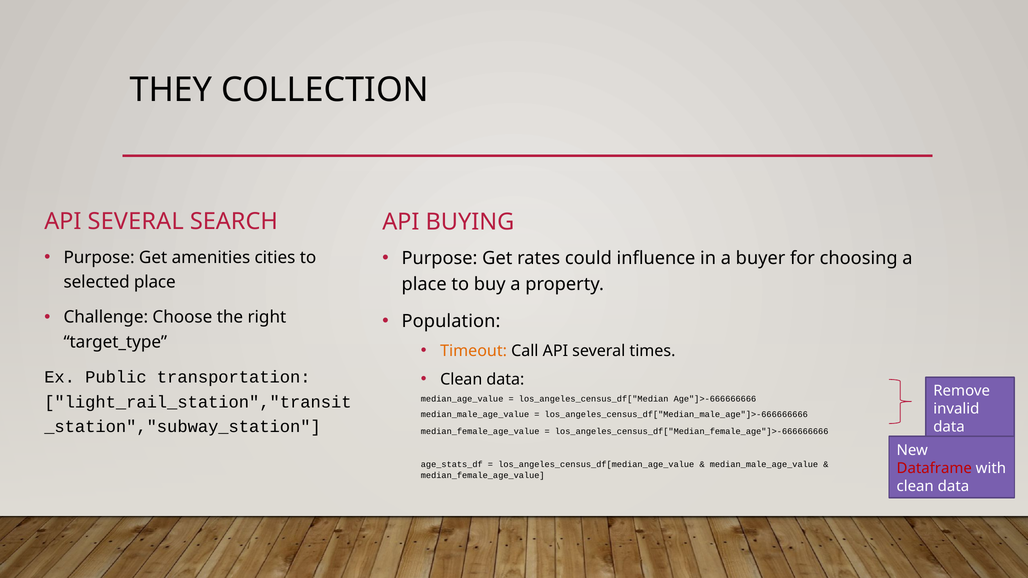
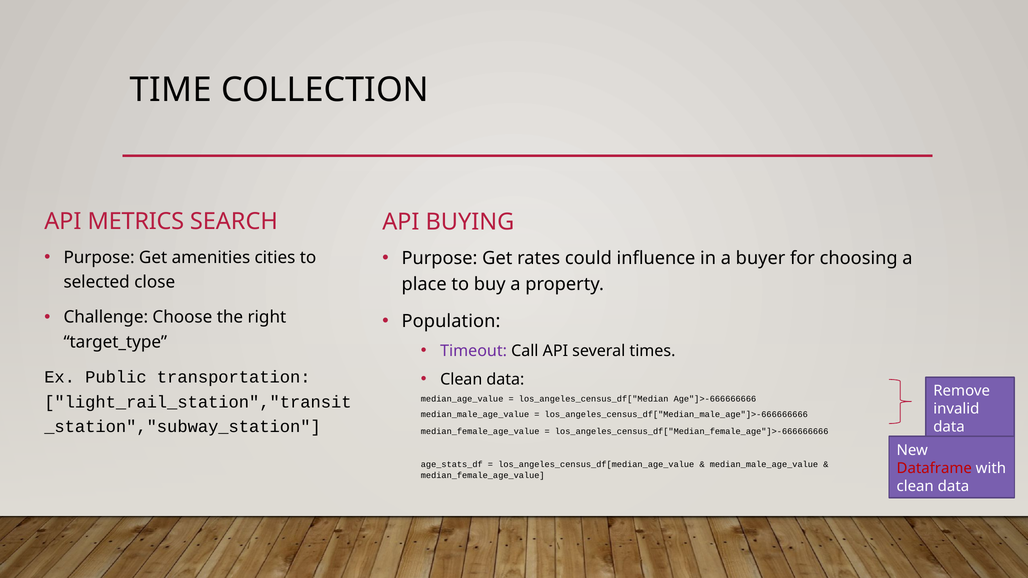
THEY: THEY -> TIME
SEVERAL at (136, 222): SEVERAL -> METRICS
selected place: place -> close
Timeout colour: orange -> purple
